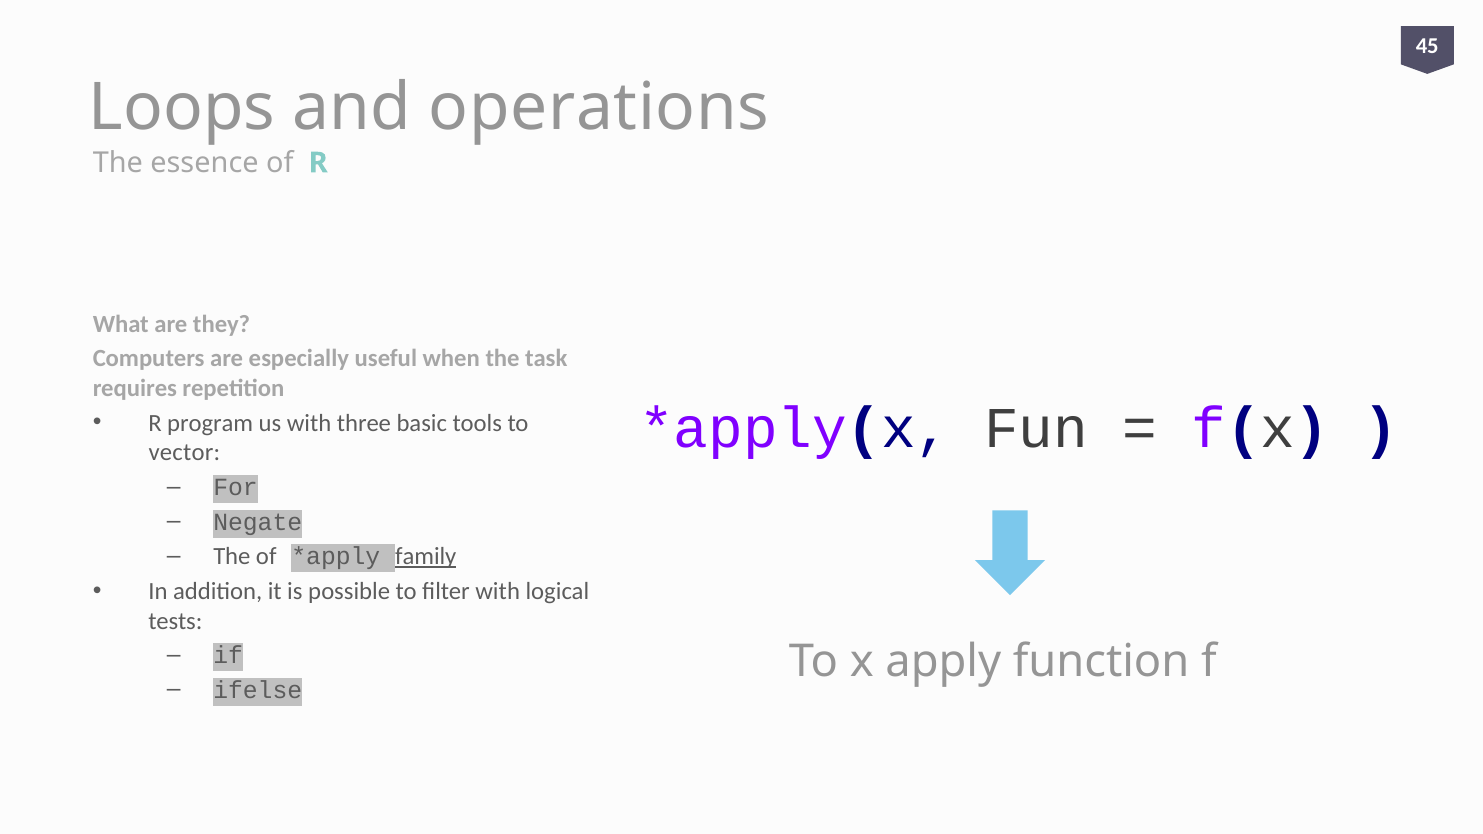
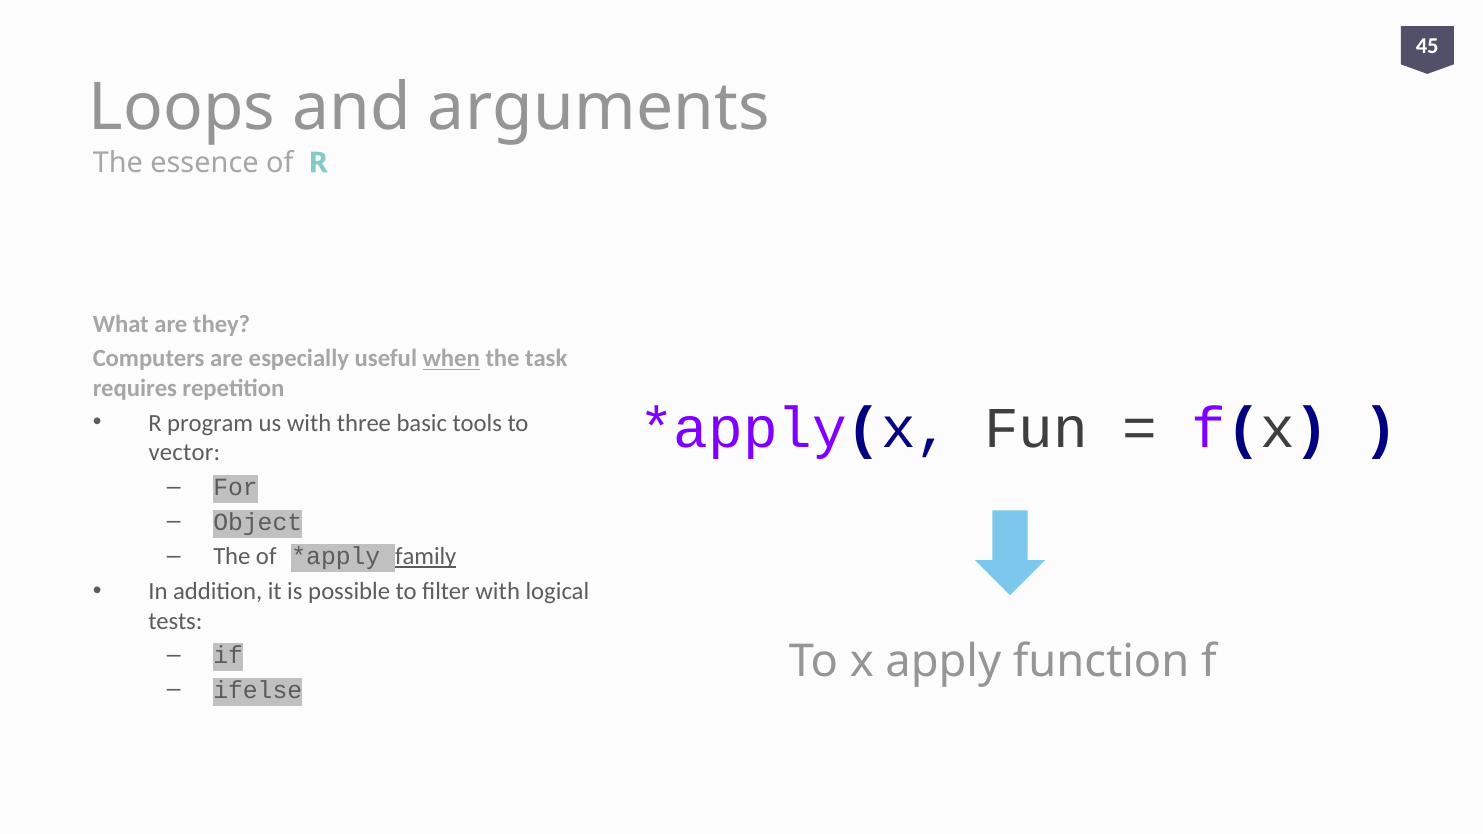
operations: operations -> arguments
when underline: none -> present
Negate: Negate -> Object
